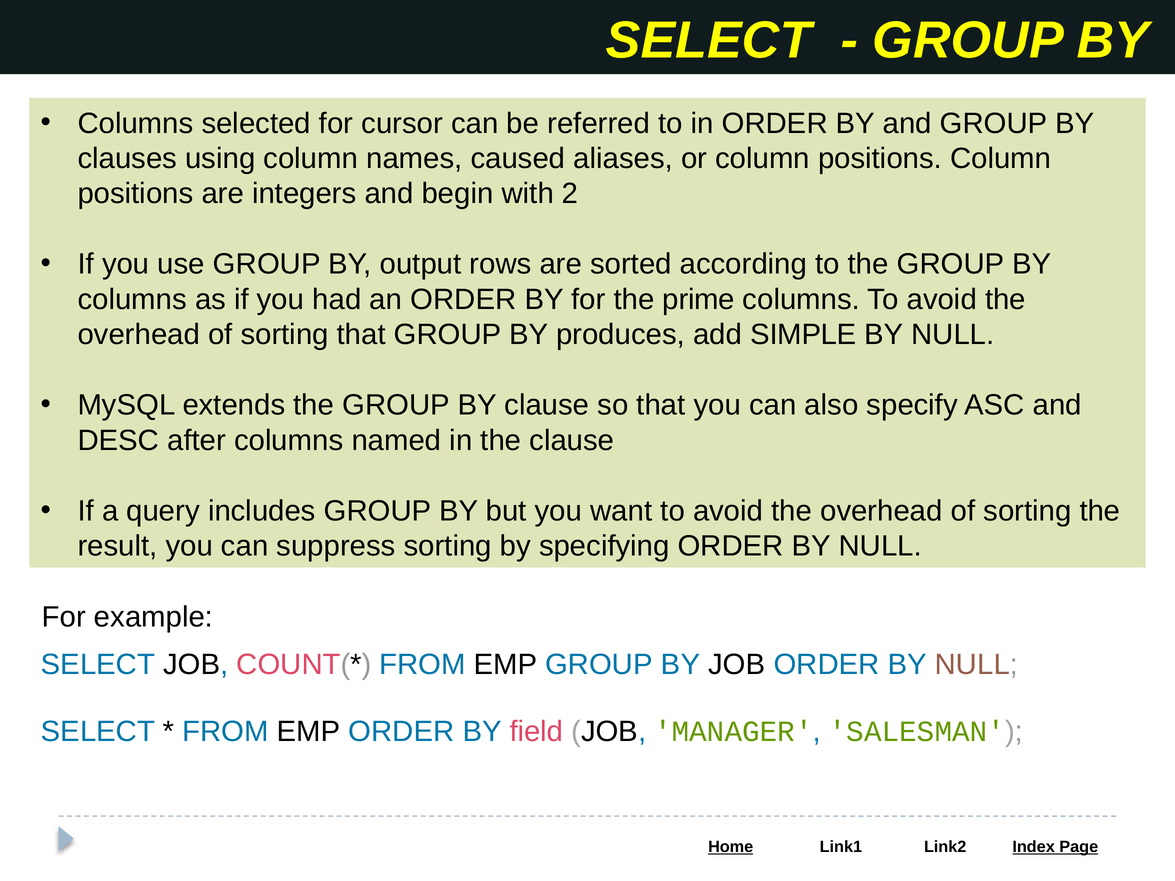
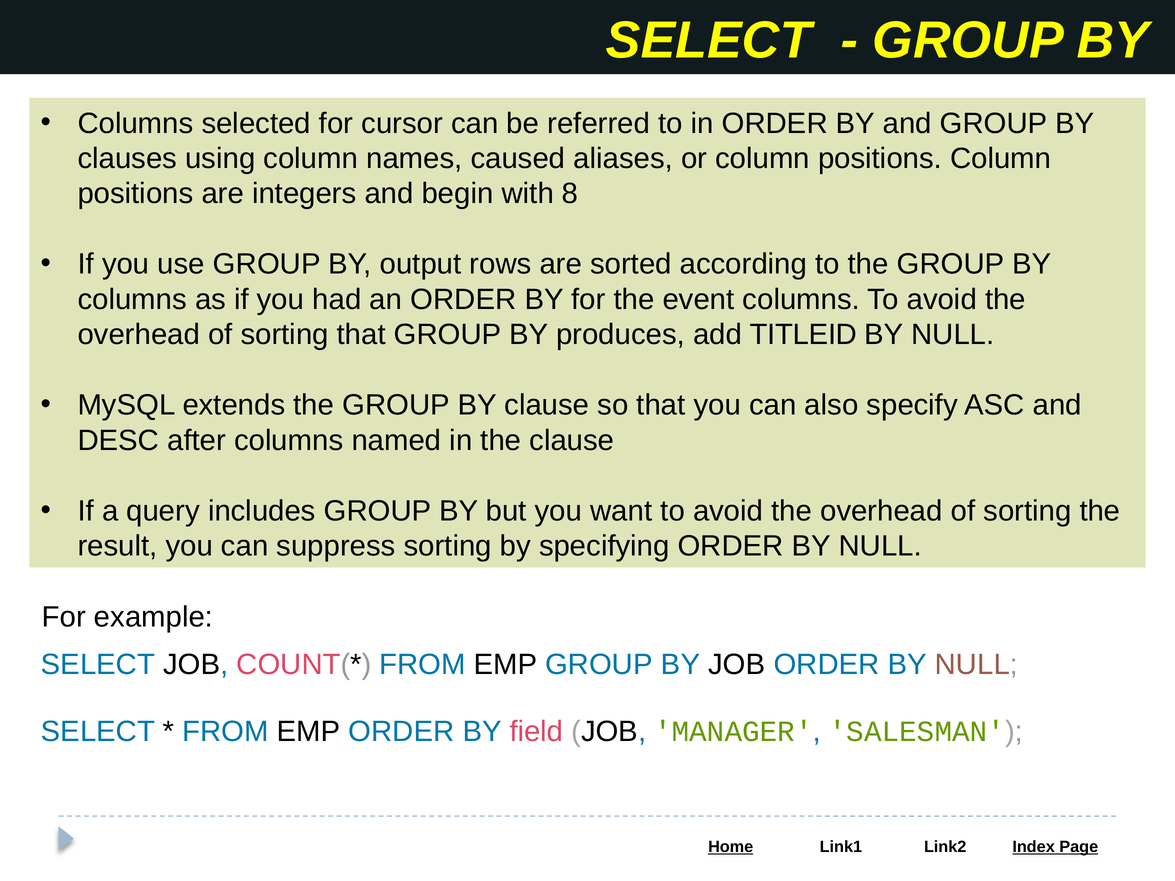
2: 2 -> 8
prime: prime -> event
SIMPLE: SIMPLE -> TITLEID
